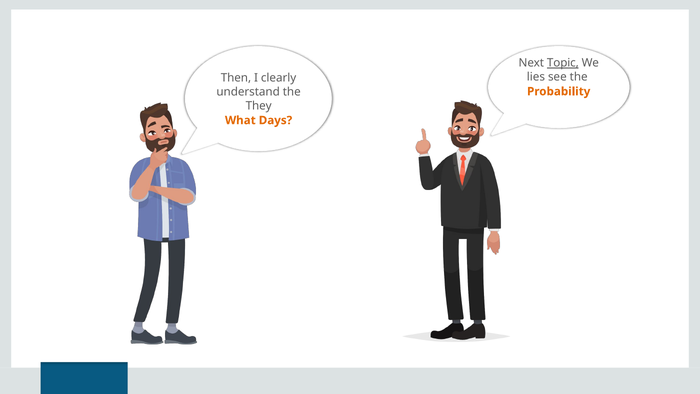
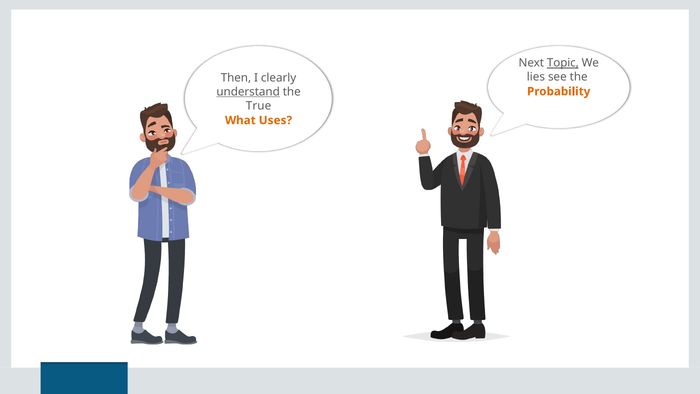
understand underline: none -> present
They: They -> True
Days: Days -> Uses
